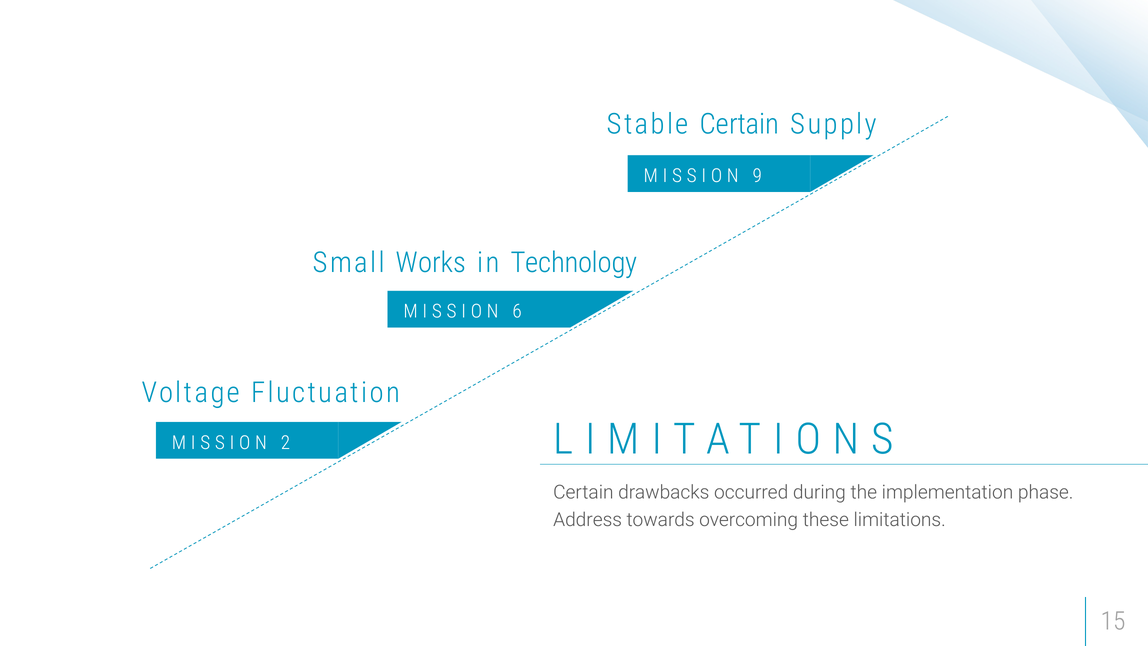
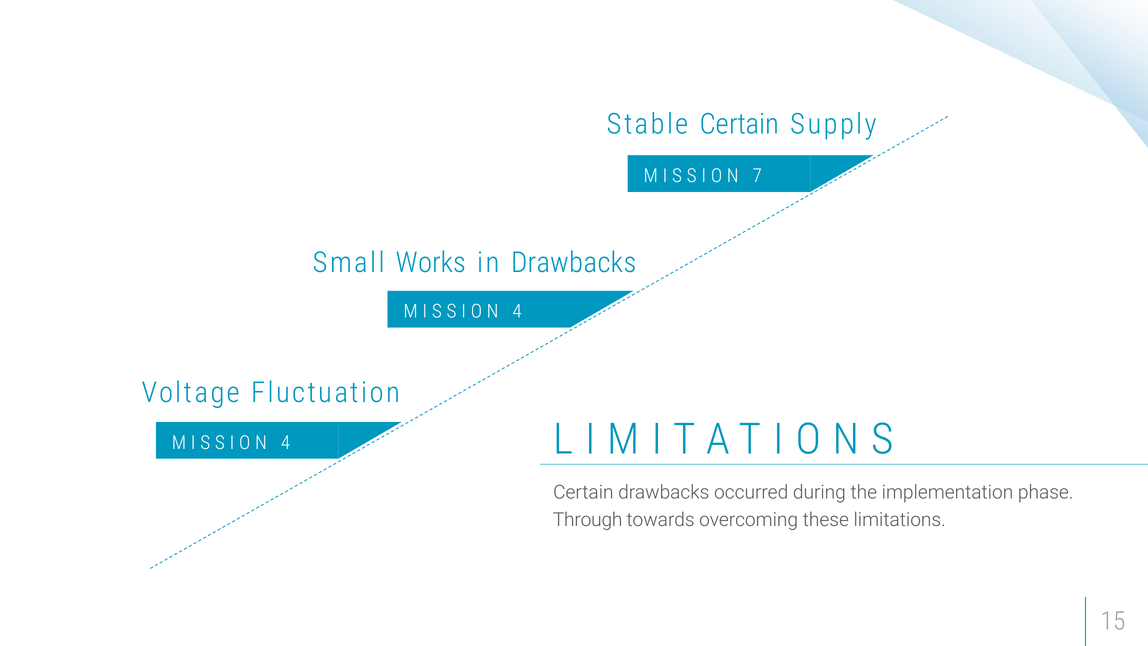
9: 9 -> 7
in Technology: Technology -> Drawbacks
6 at (517, 312): 6 -> 4
2 at (285, 443): 2 -> 4
Address: Address -> Through
